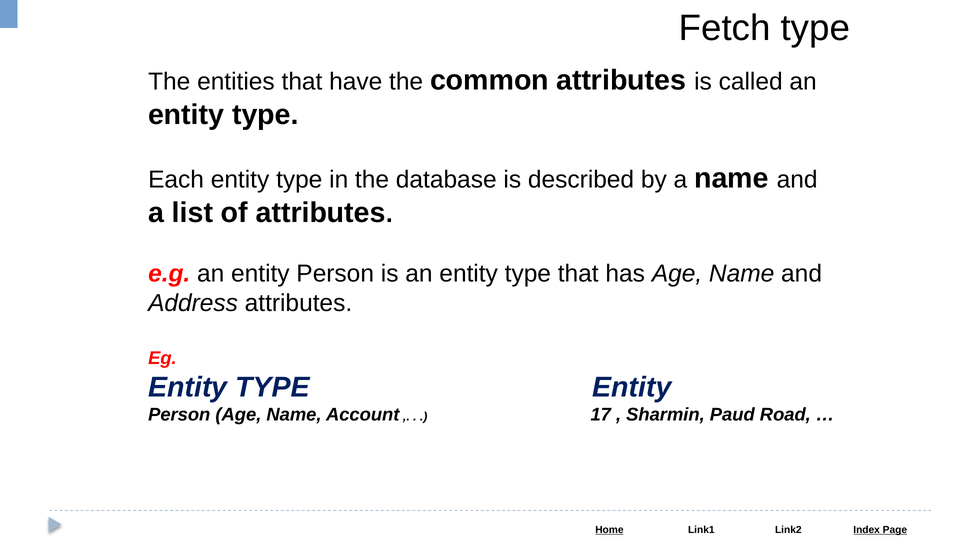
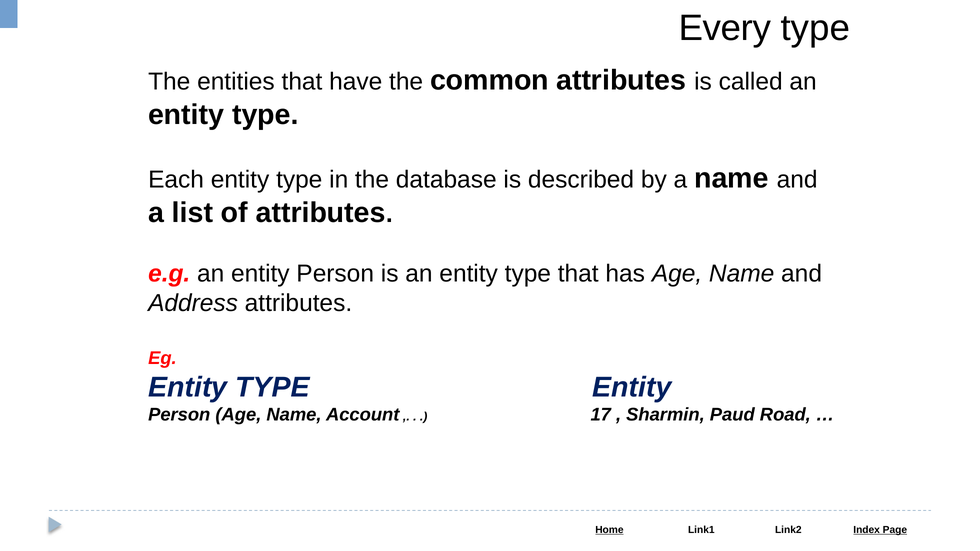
Fetch: Fetch -> Every
